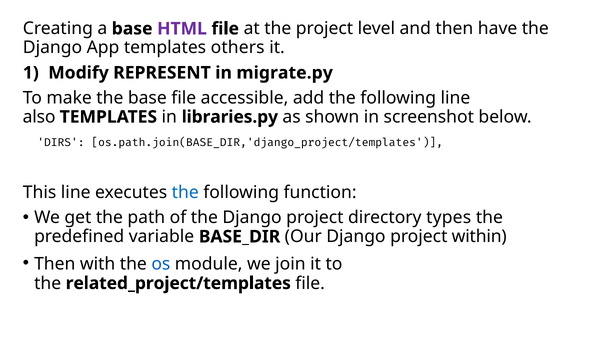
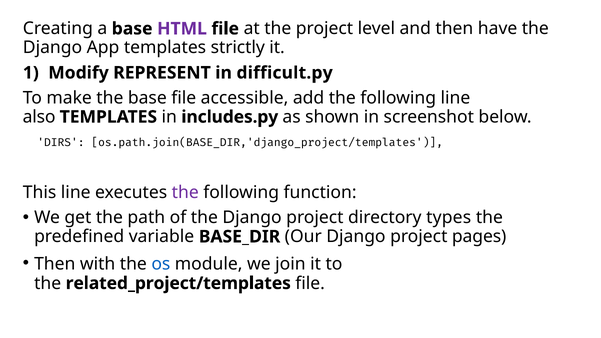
others: others -> strictly
migrate.py: migrate.py -> difficult.py
libraries.py: libraries.py -> includes.py
the at (185, 193) colour: blue -> purple
within: within -> pages
